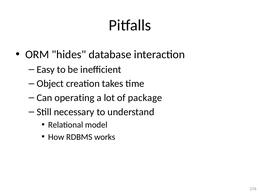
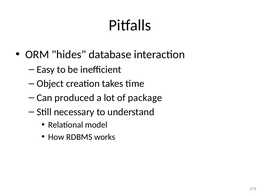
operating: operating -> produced
